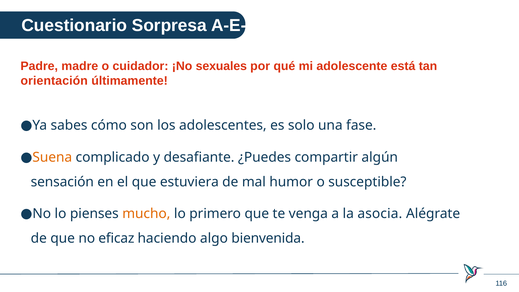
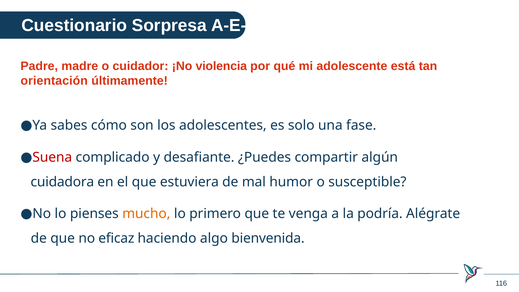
sexuales: sexuales -> violencia
Suena colour: orange -> red
sensación: sensación -> cuidadora
asocia: asocia -> podría
